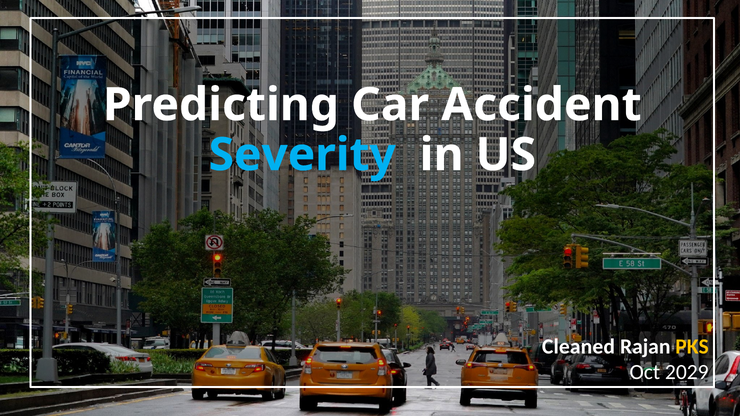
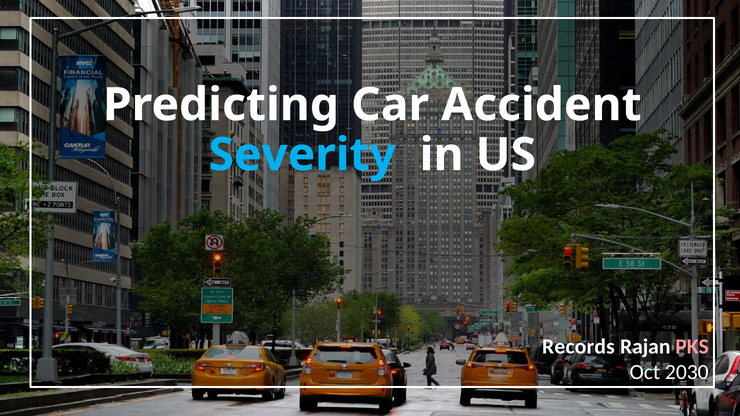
Cleaned: Cleaned -> Records
PKS colour: yellow -> pink
2029: 2029 -> 2030
